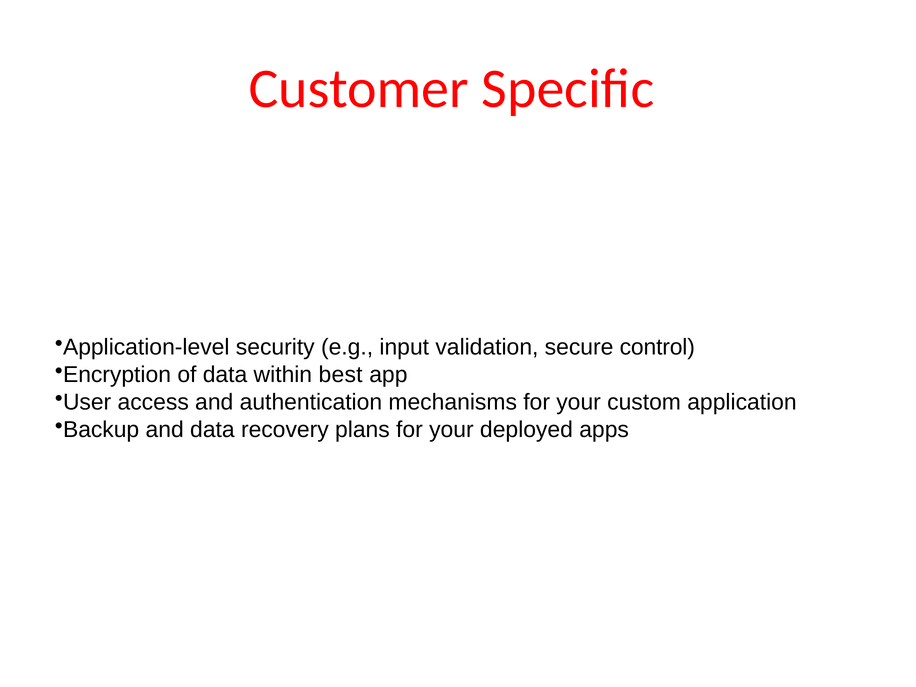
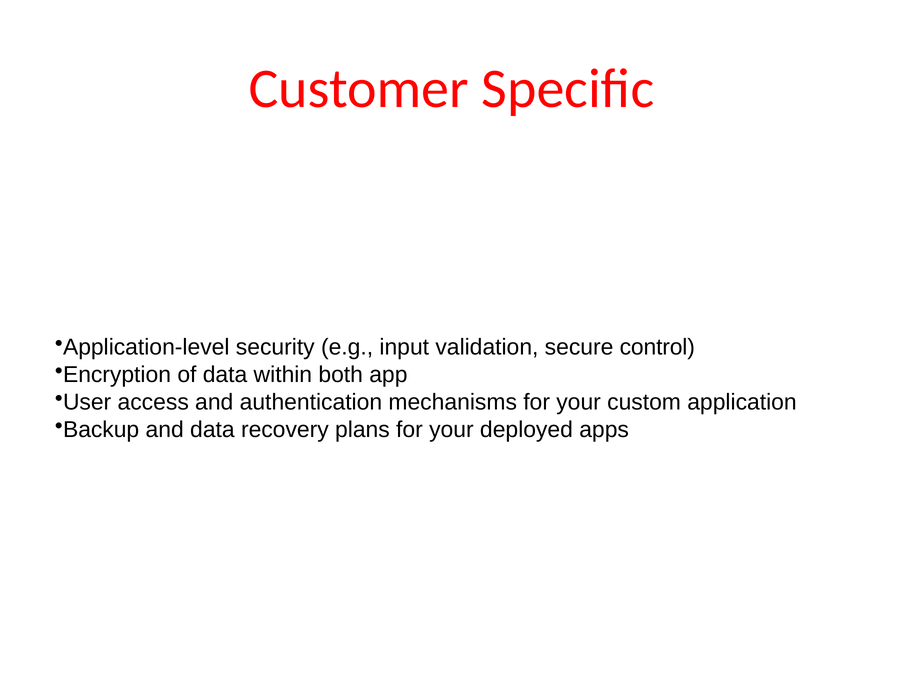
best: best -> both
